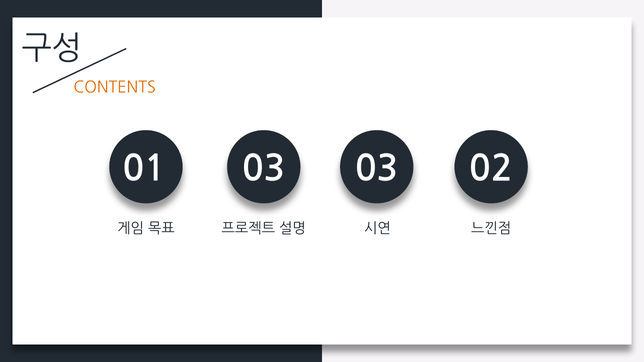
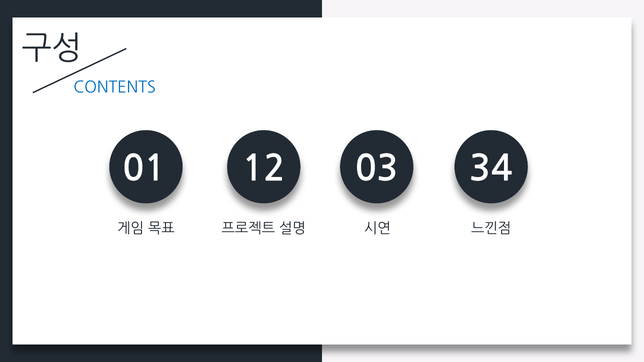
CONTENTS colour: orange -> blue
01 03: 03 -> 12
02: 02 -> 34
